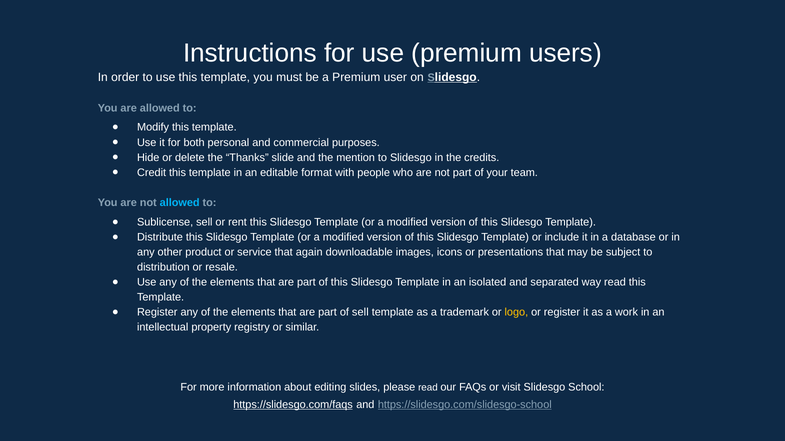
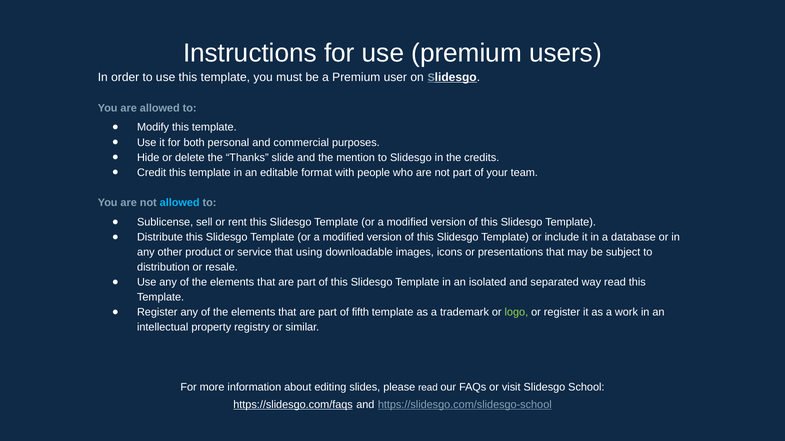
again: again -> using
of sell: sell -> fifth
logo colour: yellow -> light green
